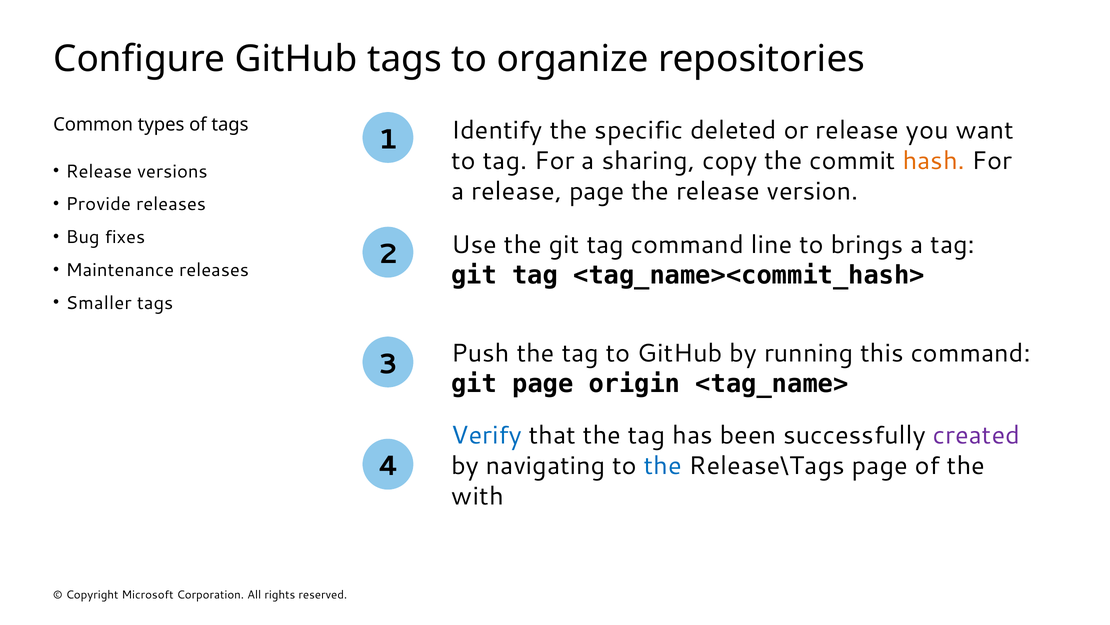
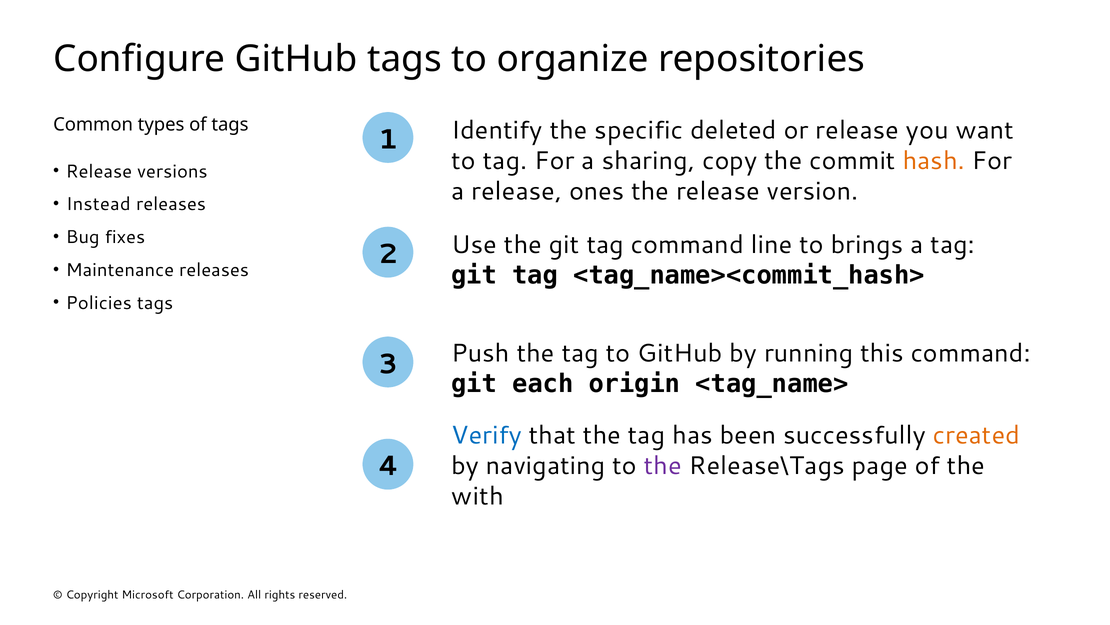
release page: page -> ones
Provide: Provide -> Instead
Smaller: Smaller -> Policies
git page: page -> each
created colour: purple -> orange
the at (663, 465) colour: blue -> purple
